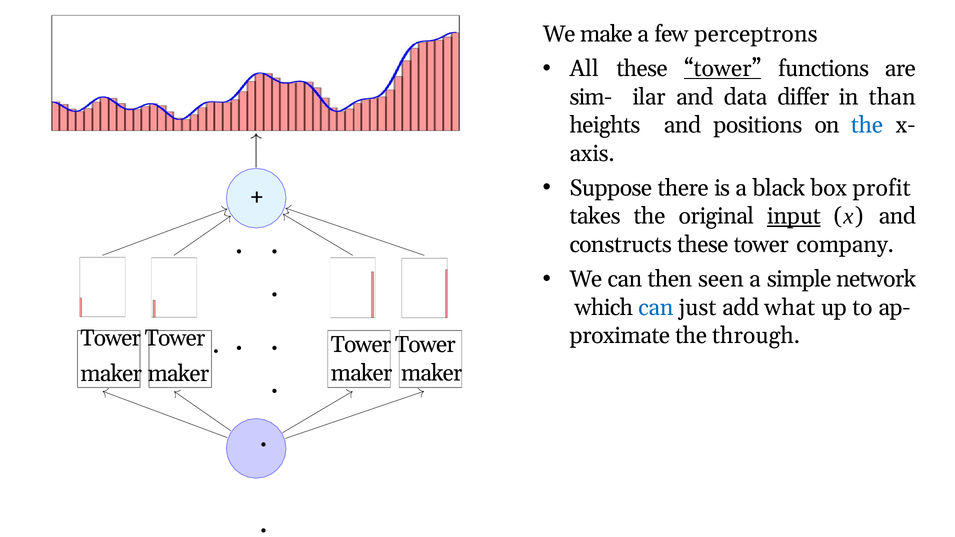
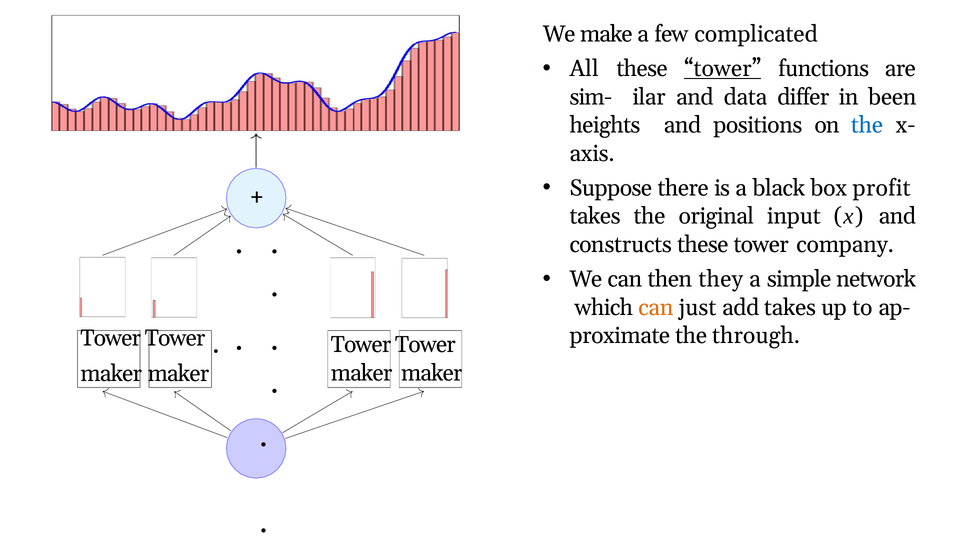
perceptrons: perceptrons -> complicated
than: than -> been
input underline: present -> none
seen: seen -> they
can at (656, 308) colour: blue -> orange
add what: what -> takes
